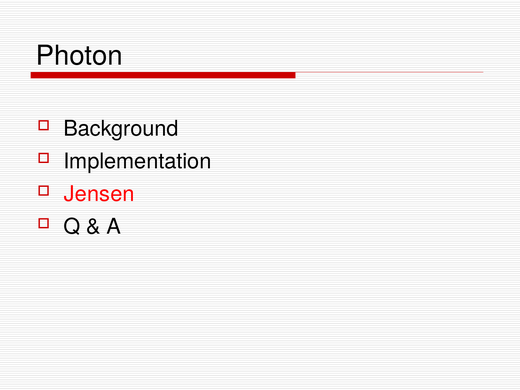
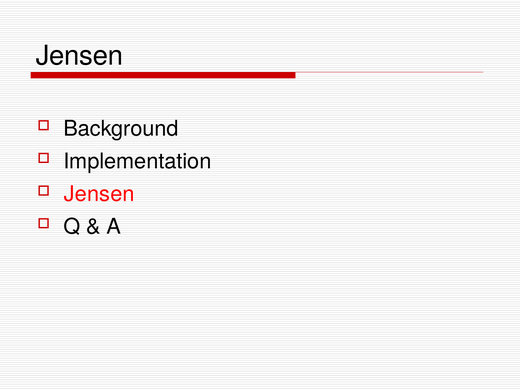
Photon at (79, 56): Photon -> Jensen
